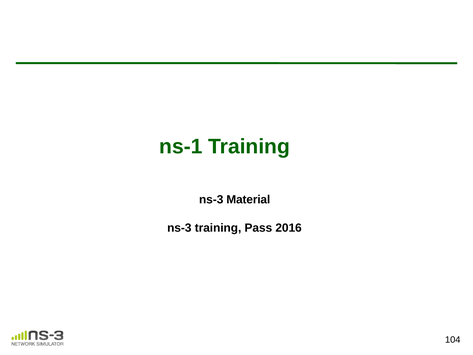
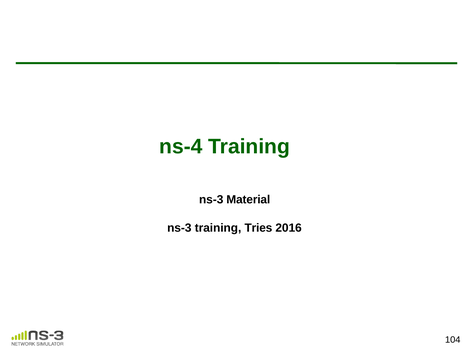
ns-1: ns-1 -> ns-4
Pass: Pass -> Tries
